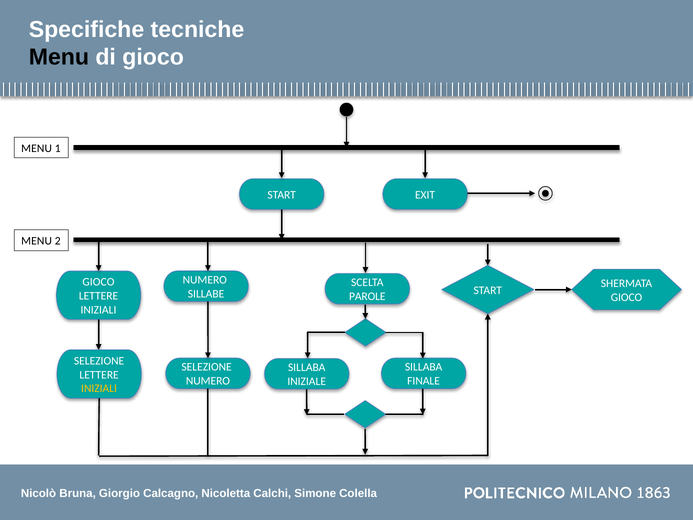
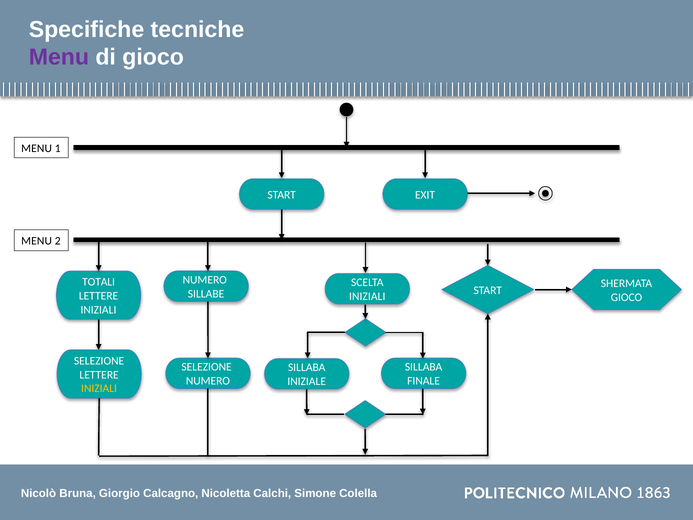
Menu at (59, 57) colour: black -> purple
GIOCO at (98, 282): GIOCO -> TOTALI
PAROLE at (367, 296): PAROLE -> INIZIALI
